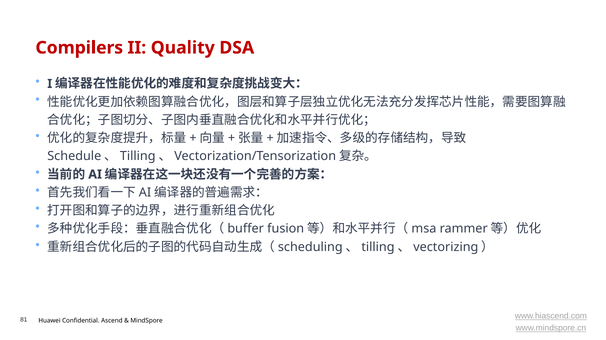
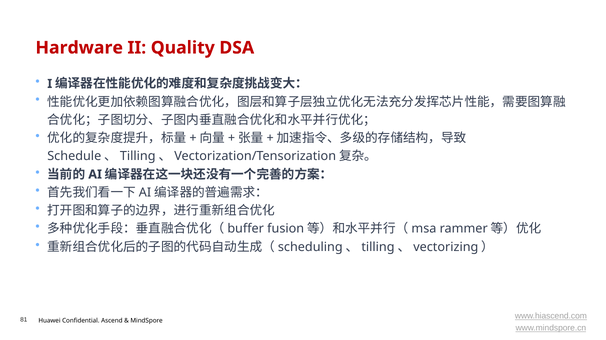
Compilers: Compilers -> Hardware
